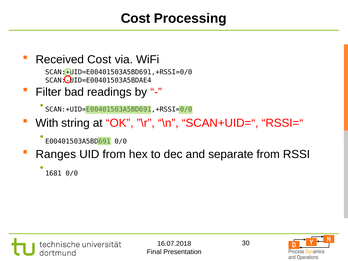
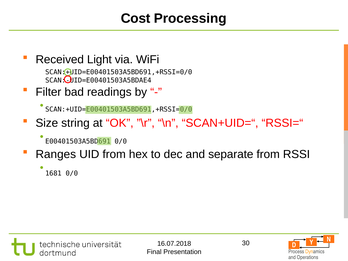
Received Cost: Cost -> Light
With: With -> Size
